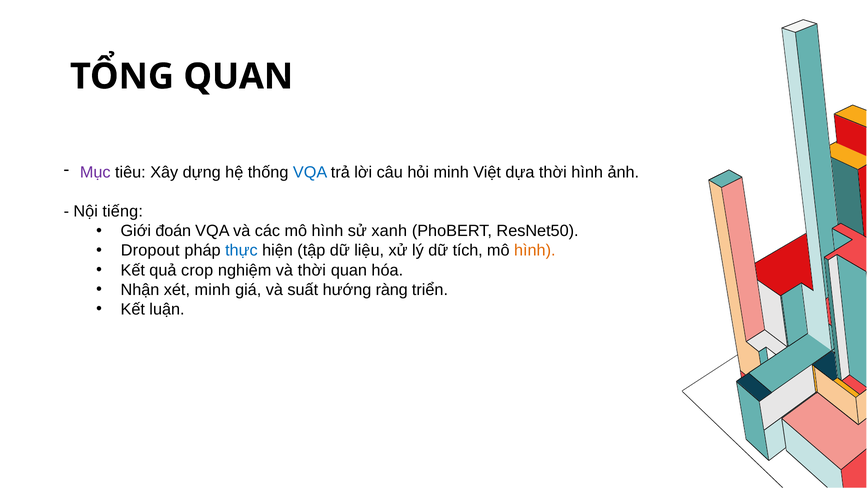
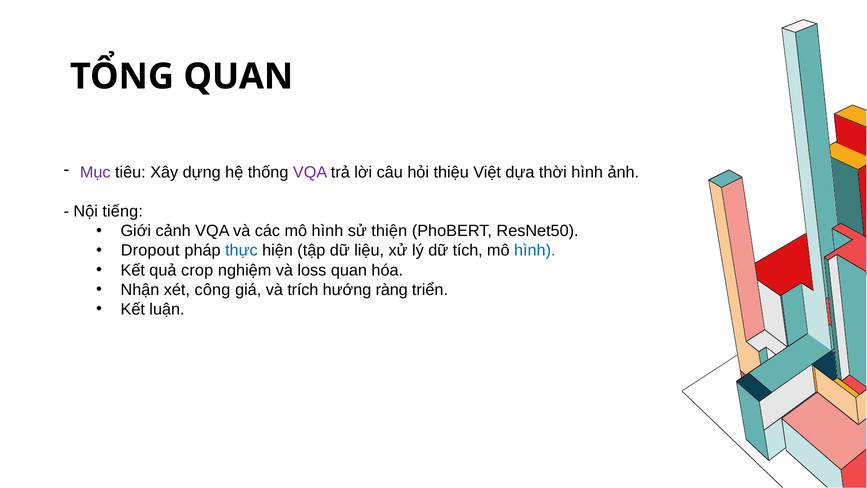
VQA at (310, 172) colour: blue -> purple
hỏi minh: minh -> thiệu
đoán: đoán -> cảnh
xanh: xanh -> thiện
hình at (535, 250) colour: orange -> blue
và thời: thời -> loss
xét minh: minh -> công
suất: suất -> trích
